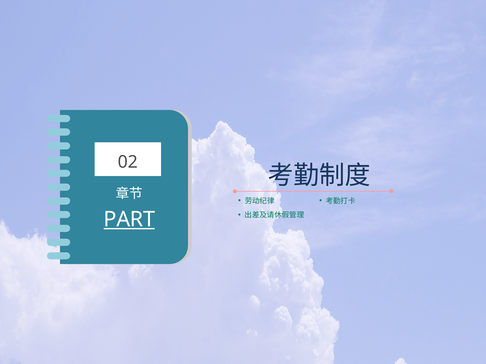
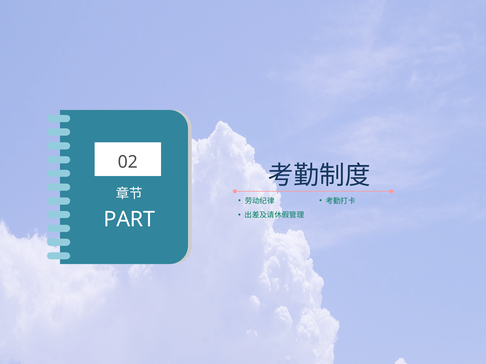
PART underline: present -> none
